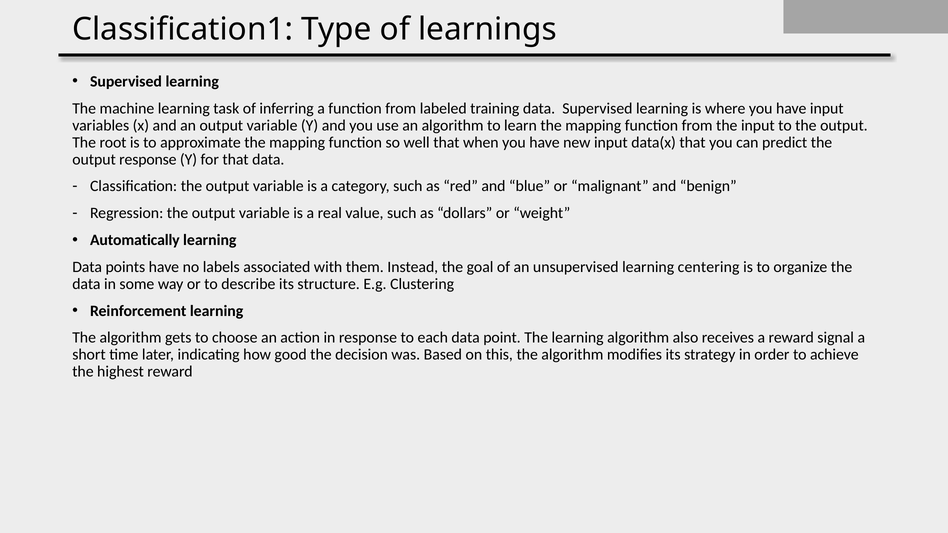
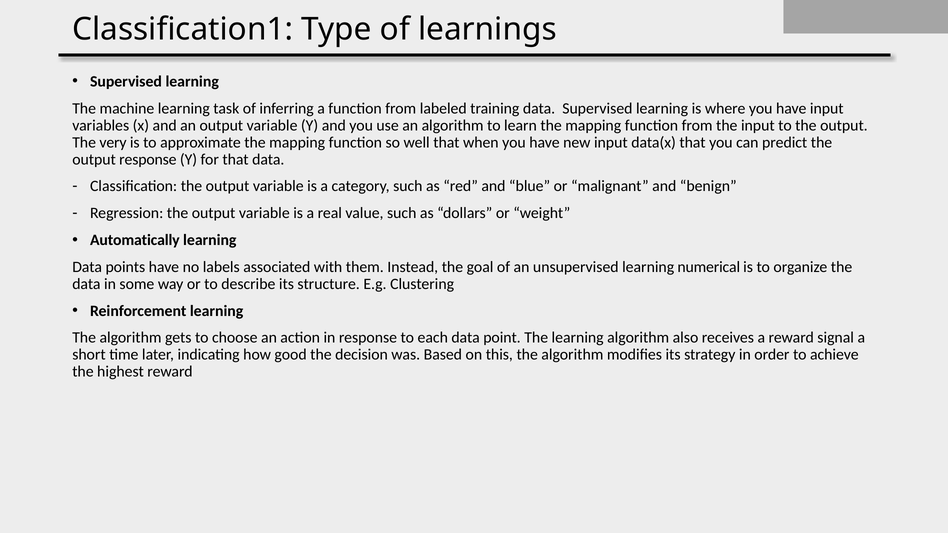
root: root -> very
centering: centering -> numerical
